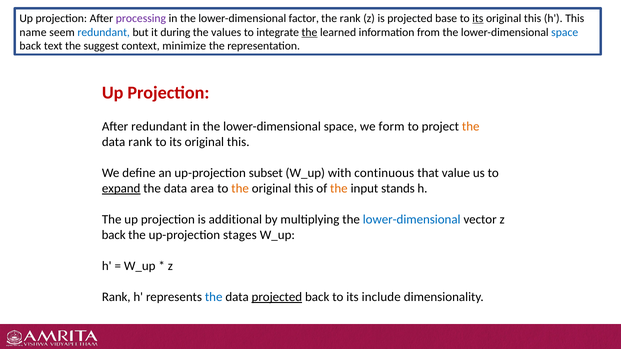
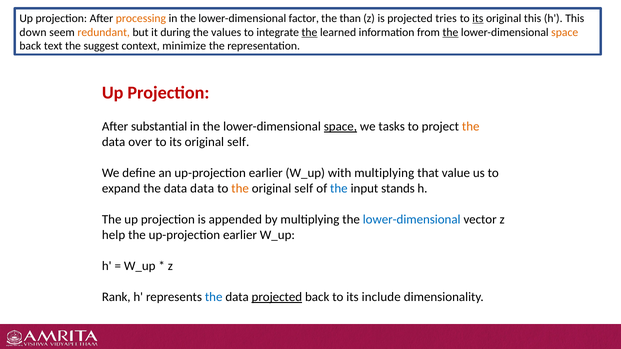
processing colour: purple -> orange
the rank: rank -> than
base: base -> tries
name: name -> down
redundant at (104, 32) colour: blue -> orange
the at (450, 32) underline: none -> present
space at (565, 32) colour: blue -> orange
After redundant: redundant -> substantial
space at (340, 126) underline: none -> present
form: form -> tasks
data rank: rank -> over
this at (238, 142): this -> self
an up-projection subset: subset -> earlier
with continuous: continuous -> multiplying
expand underline: present -> none
data area: area -> data
this at (304, 189): this -> self
the at (339, 189) colour: orange -> blue
additional: additional -> appended
back at (114, 235): back -> help
the up-projection stages: stages -> earlier
